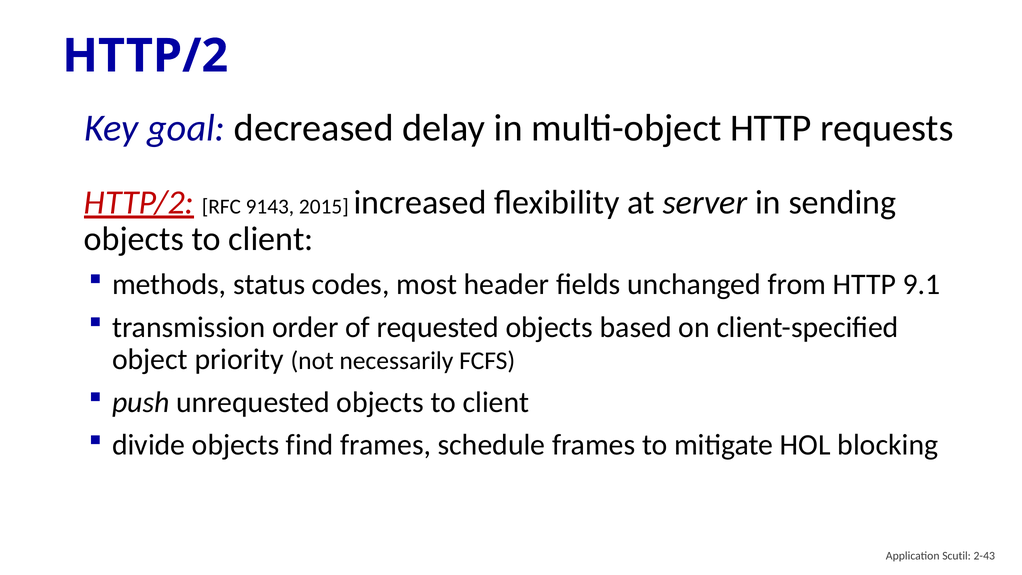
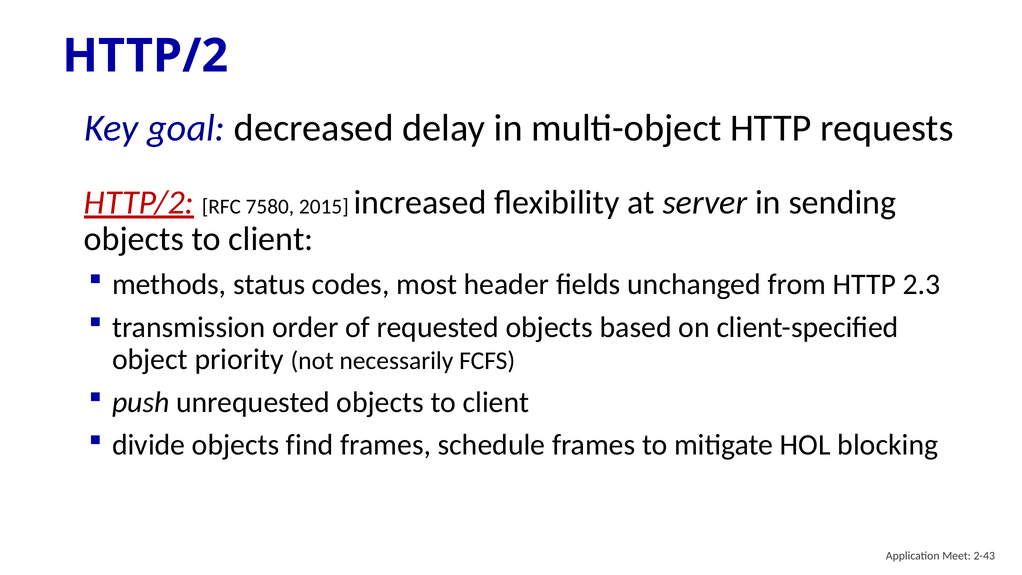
9143: 9143 -> 7580
9.1: 9.1 -> 2.3
Scutil: Scutil -> Meet
